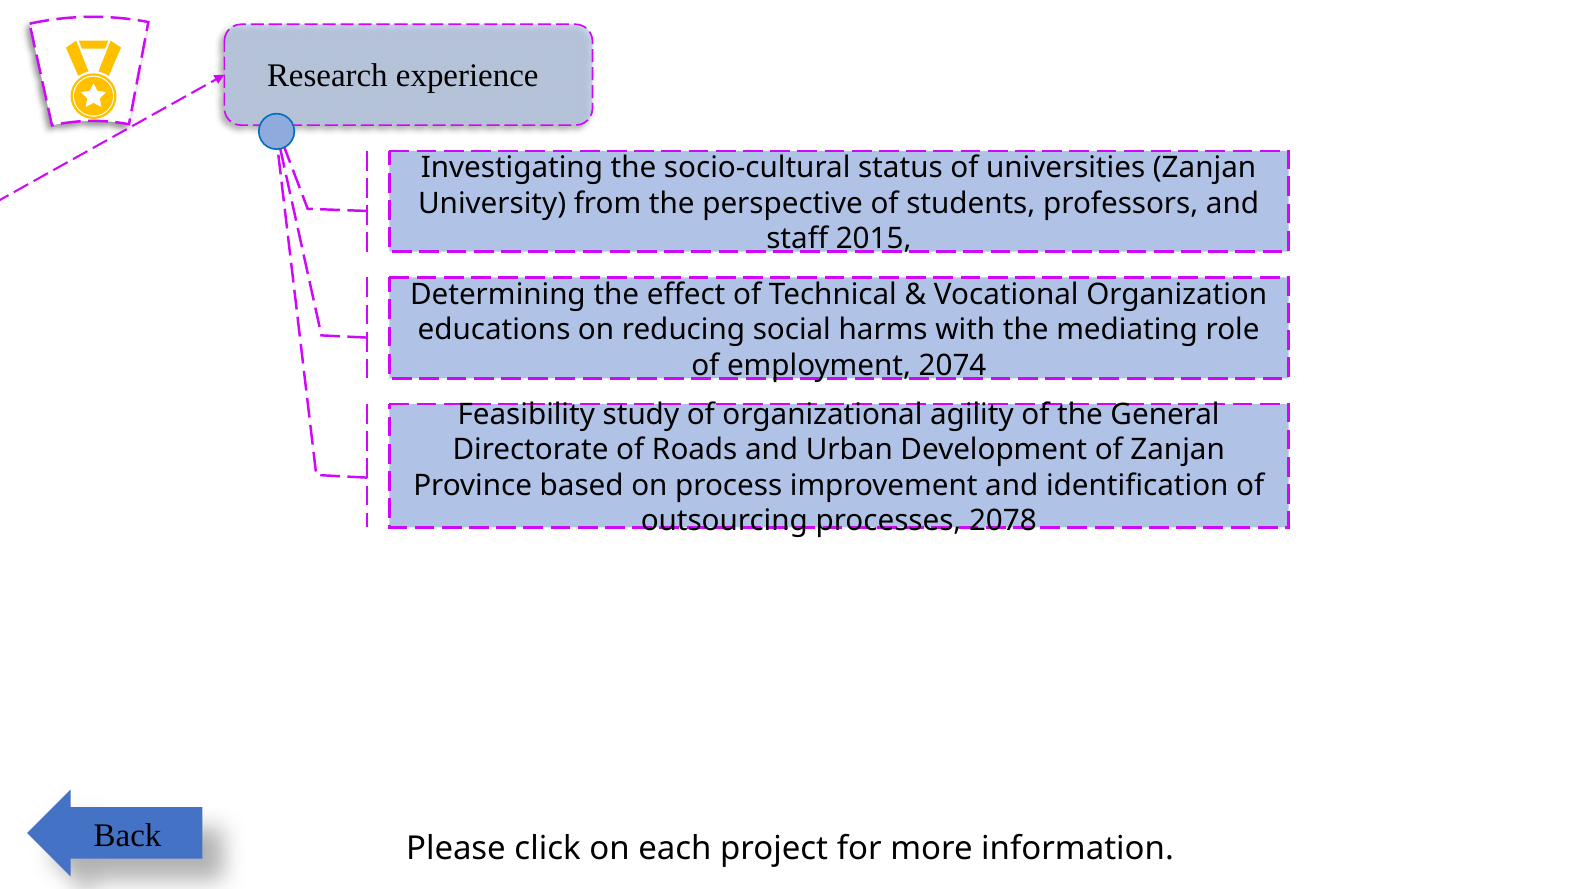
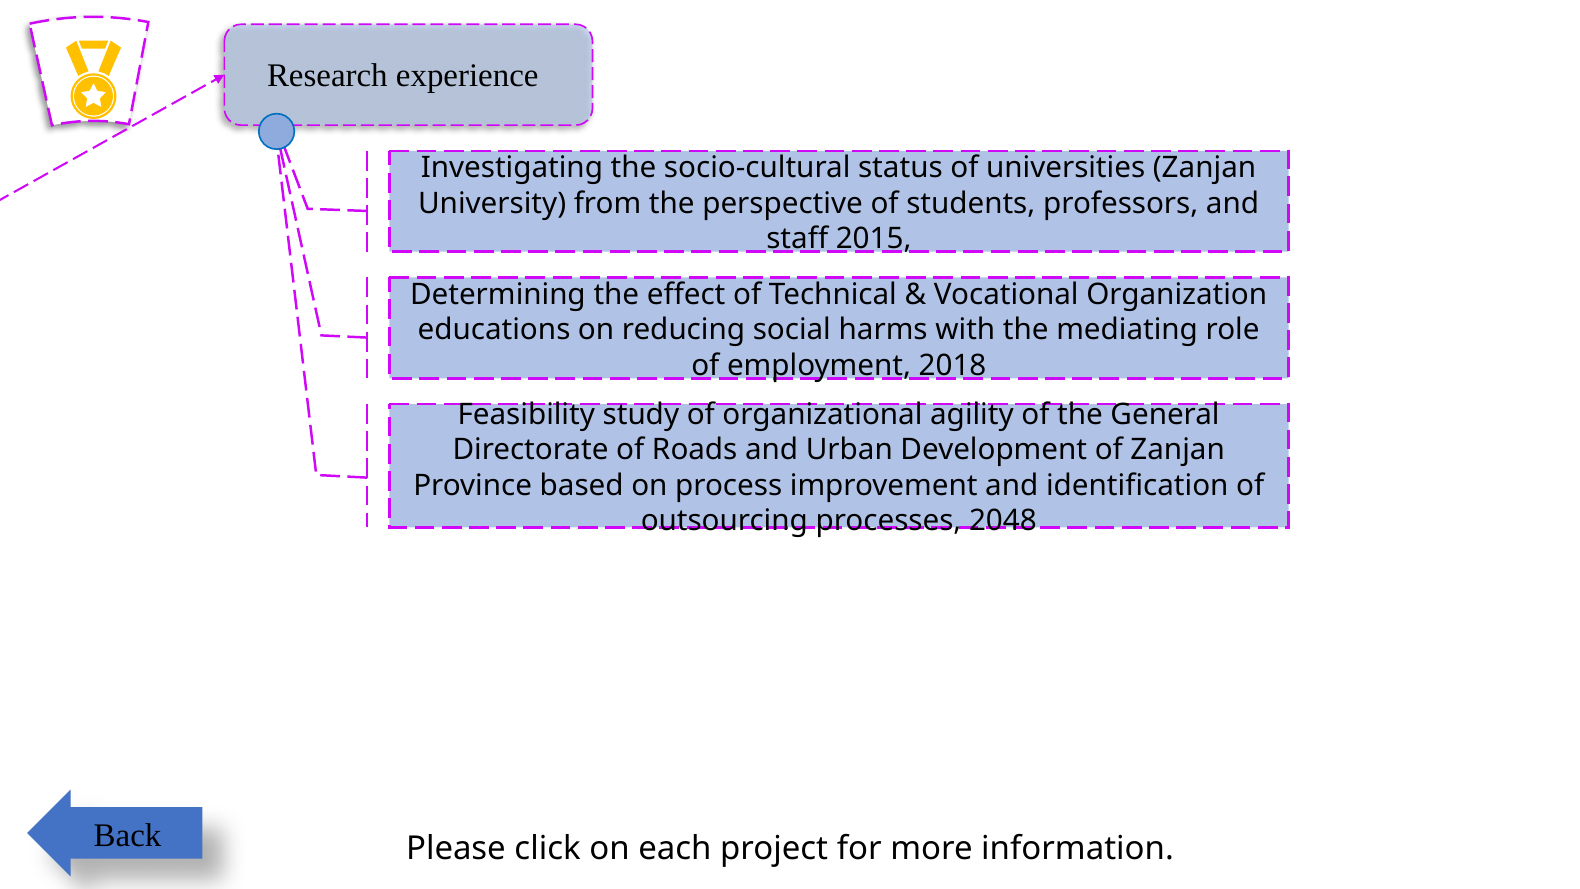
2074: 2074 -> 2018
2078: 2078 -> 2048
